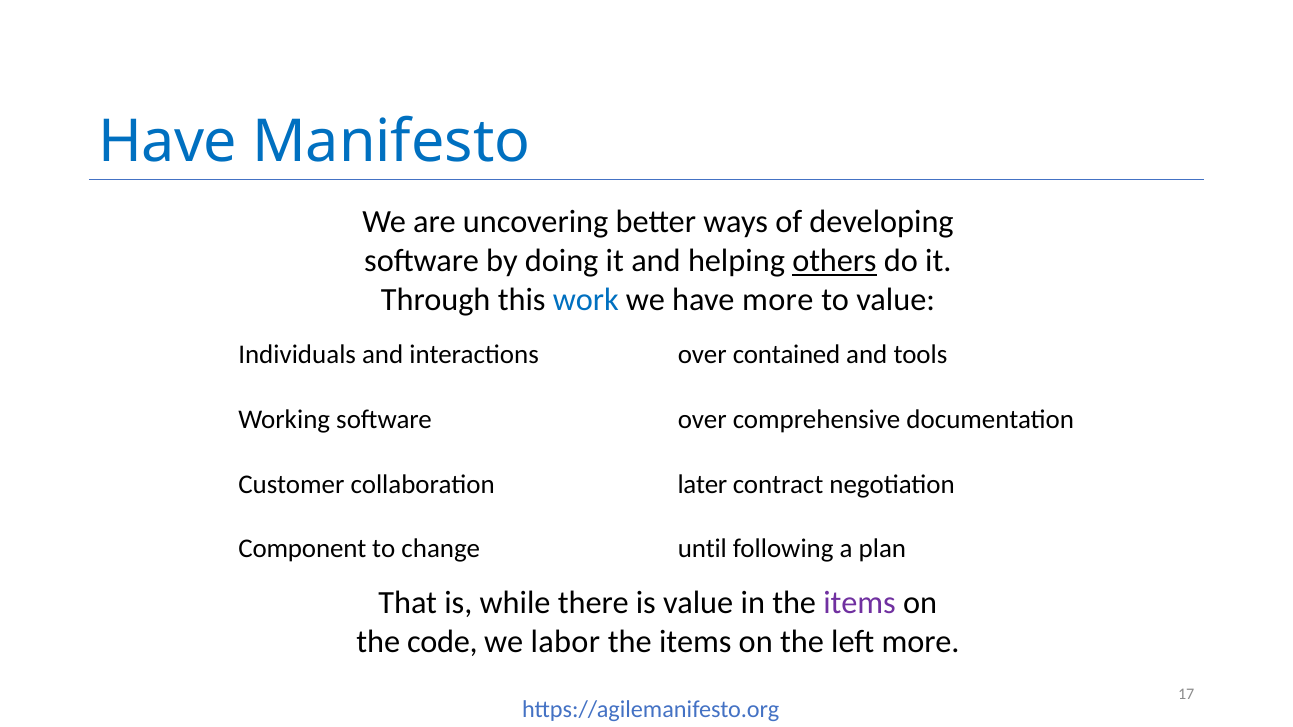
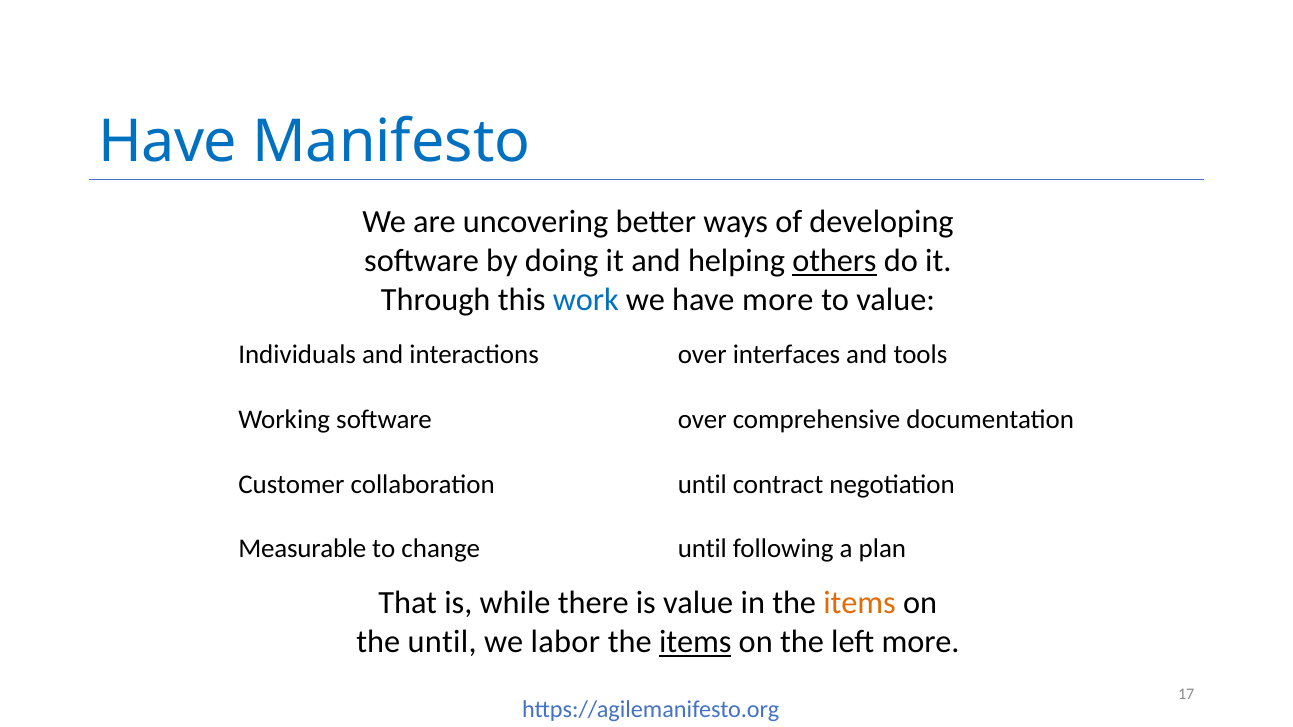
contained: contained -> interfaces
later at (702, 484): later -> until
Component: Component -> Measurable
items at (860, 604) colour: purple -> orange
the code: code -> until
items at (695, 642) underline: none -> present
